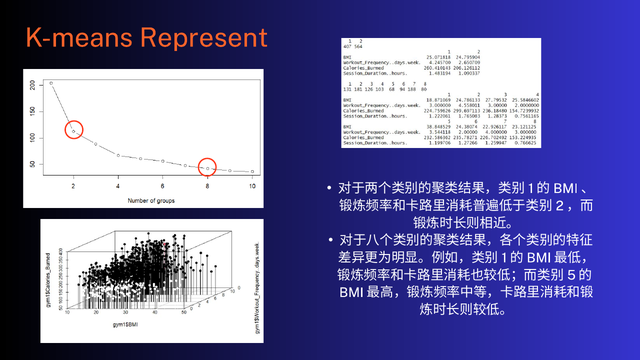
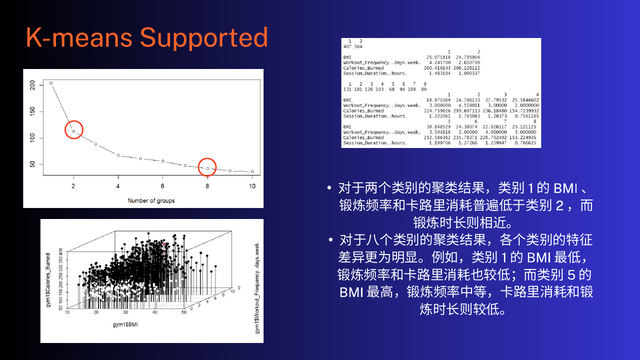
Represent: Represent -> Supported
